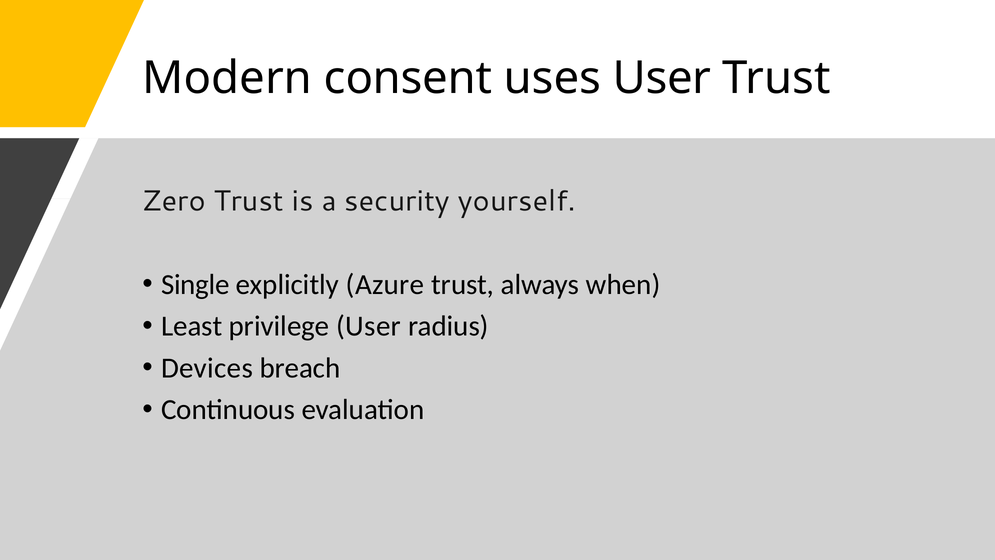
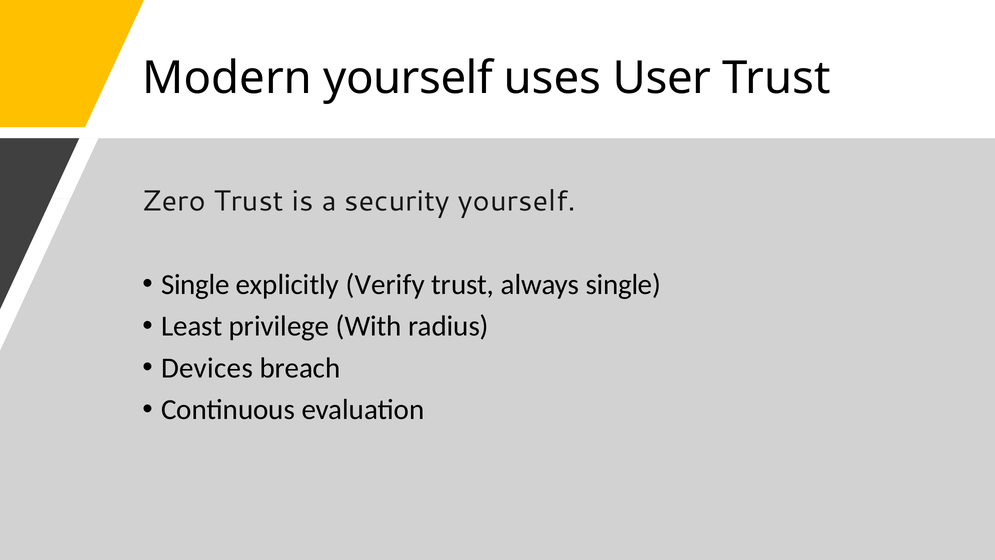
Modern consent: consent -> yourself
Azure: Azure -> Verify
always when: when -> single
privilege User: User -> With
